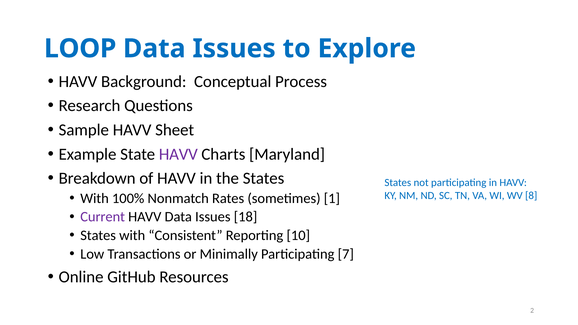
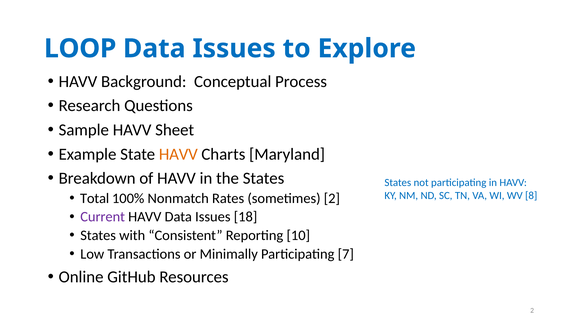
HAVV at (178, 154) colour: purple -> orange
With at (95, 198): With -> Total
sometimes 1: 1 -> 2
